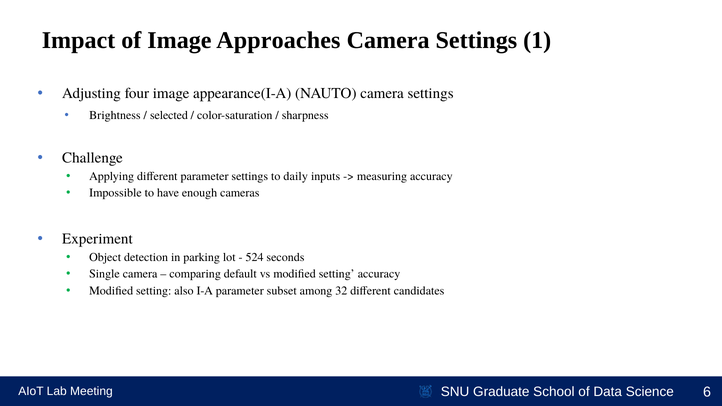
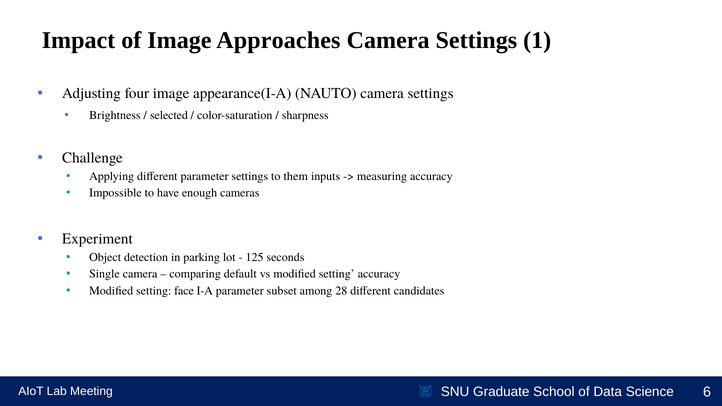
daily: daily -> them
524: 524 -> 125
also: also -> face
32: 32 -> 28
